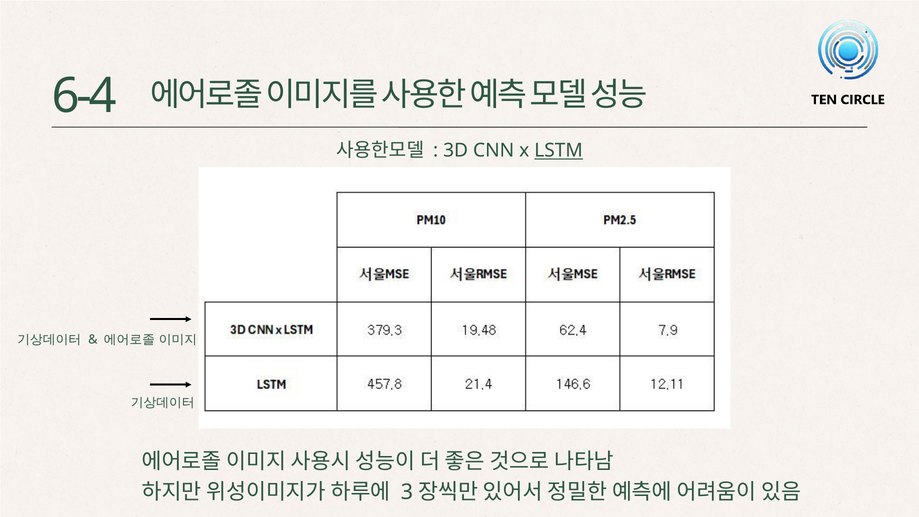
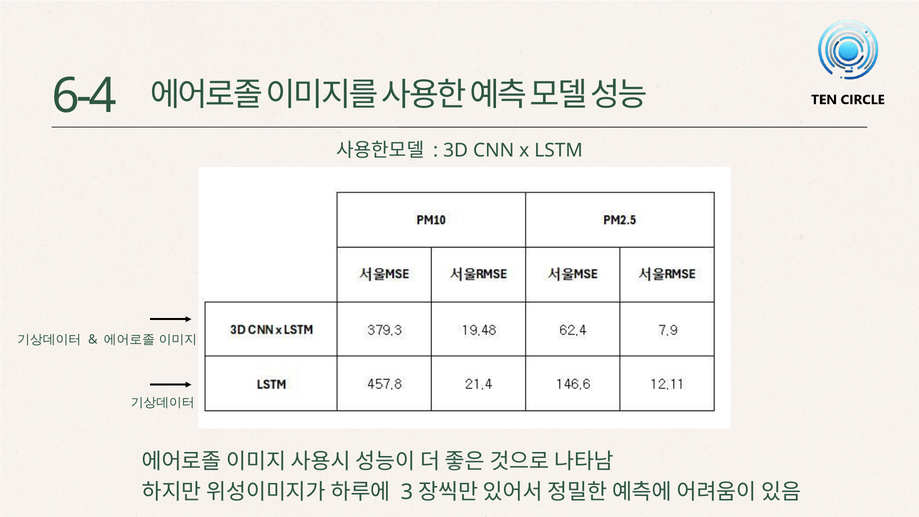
LSTM underline: present -> none
